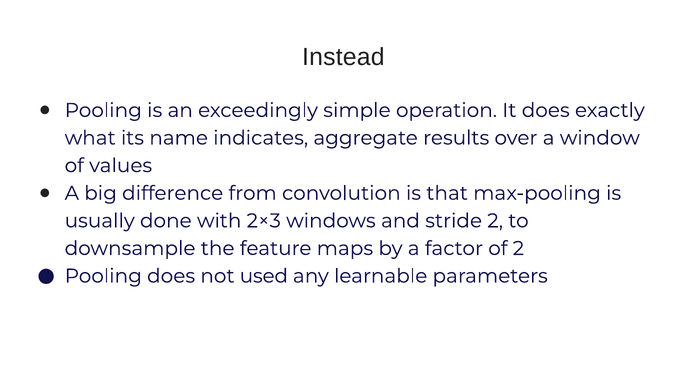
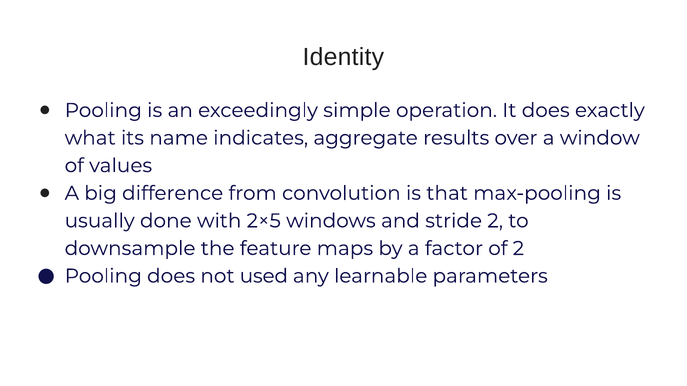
Instead: Instead -> Identity
2×3: 2×3 -> 2×5
